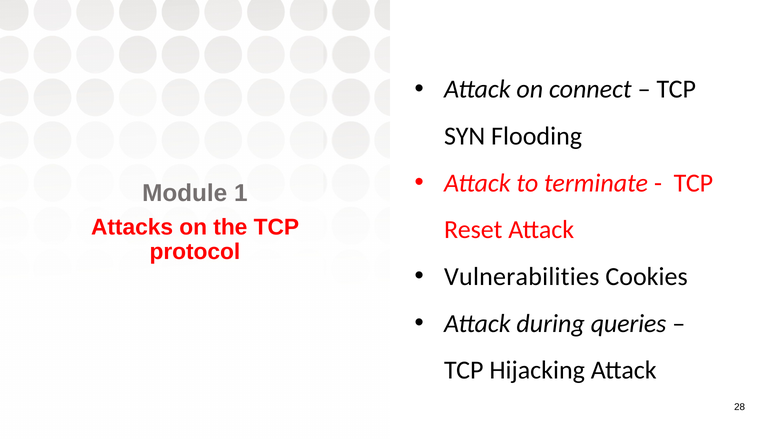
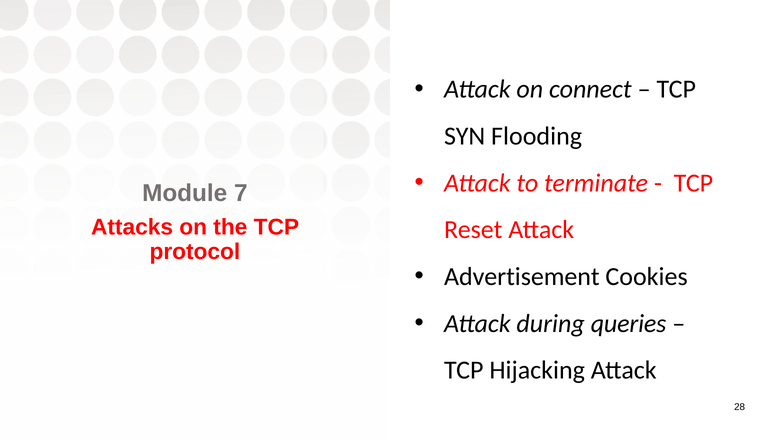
1: 1 -> 7
Vulnerabilities: Vulnerabilities -> Advertisement
